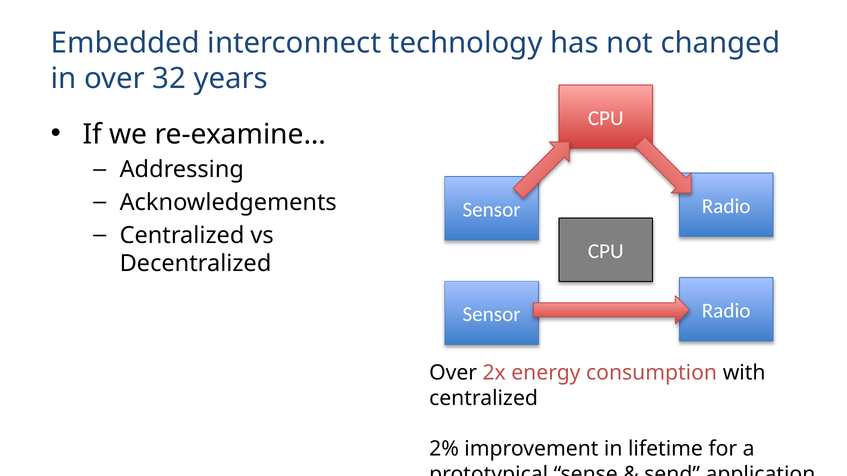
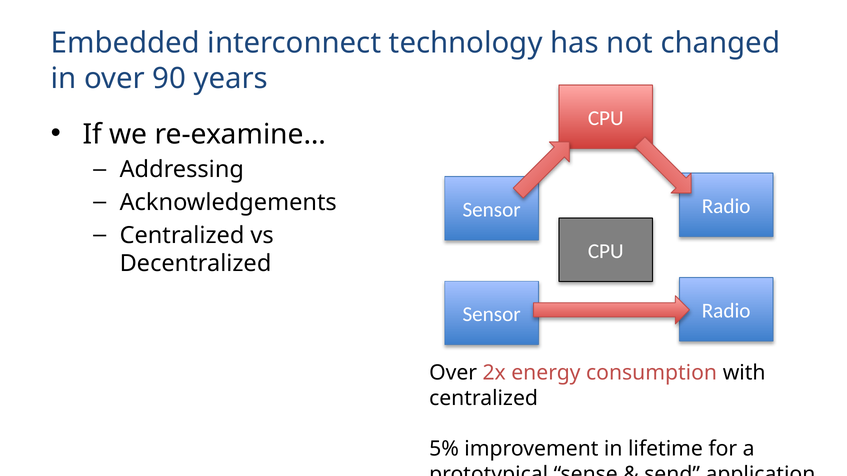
32: 32 -> 90
2%: 2% -> 5%
